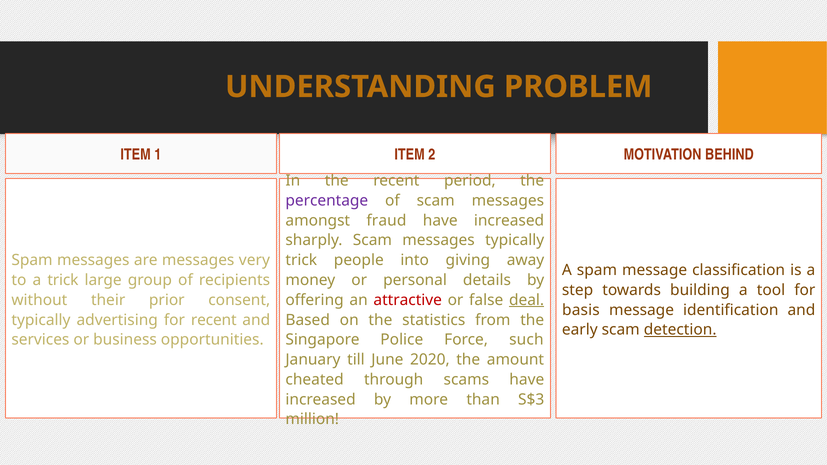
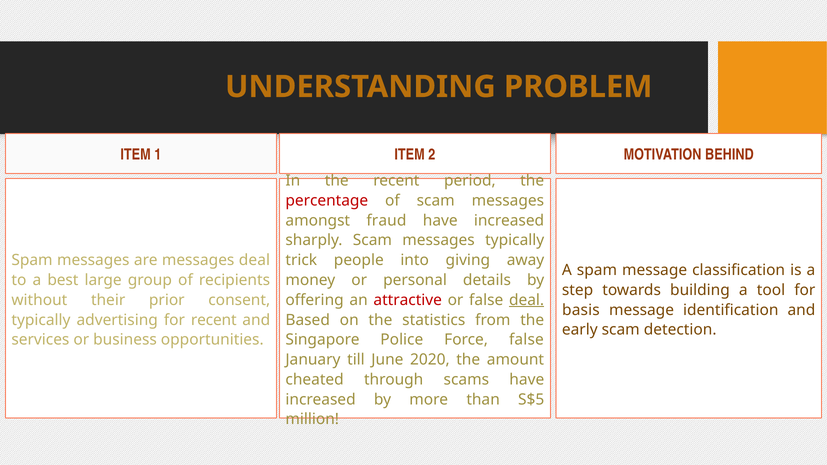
percentage colour: purple -> red
messages very: very -> deal
a trick: trick -> best
detection underline: present -> none
Force such: such -> false
S$3: S$3 -> S$5
